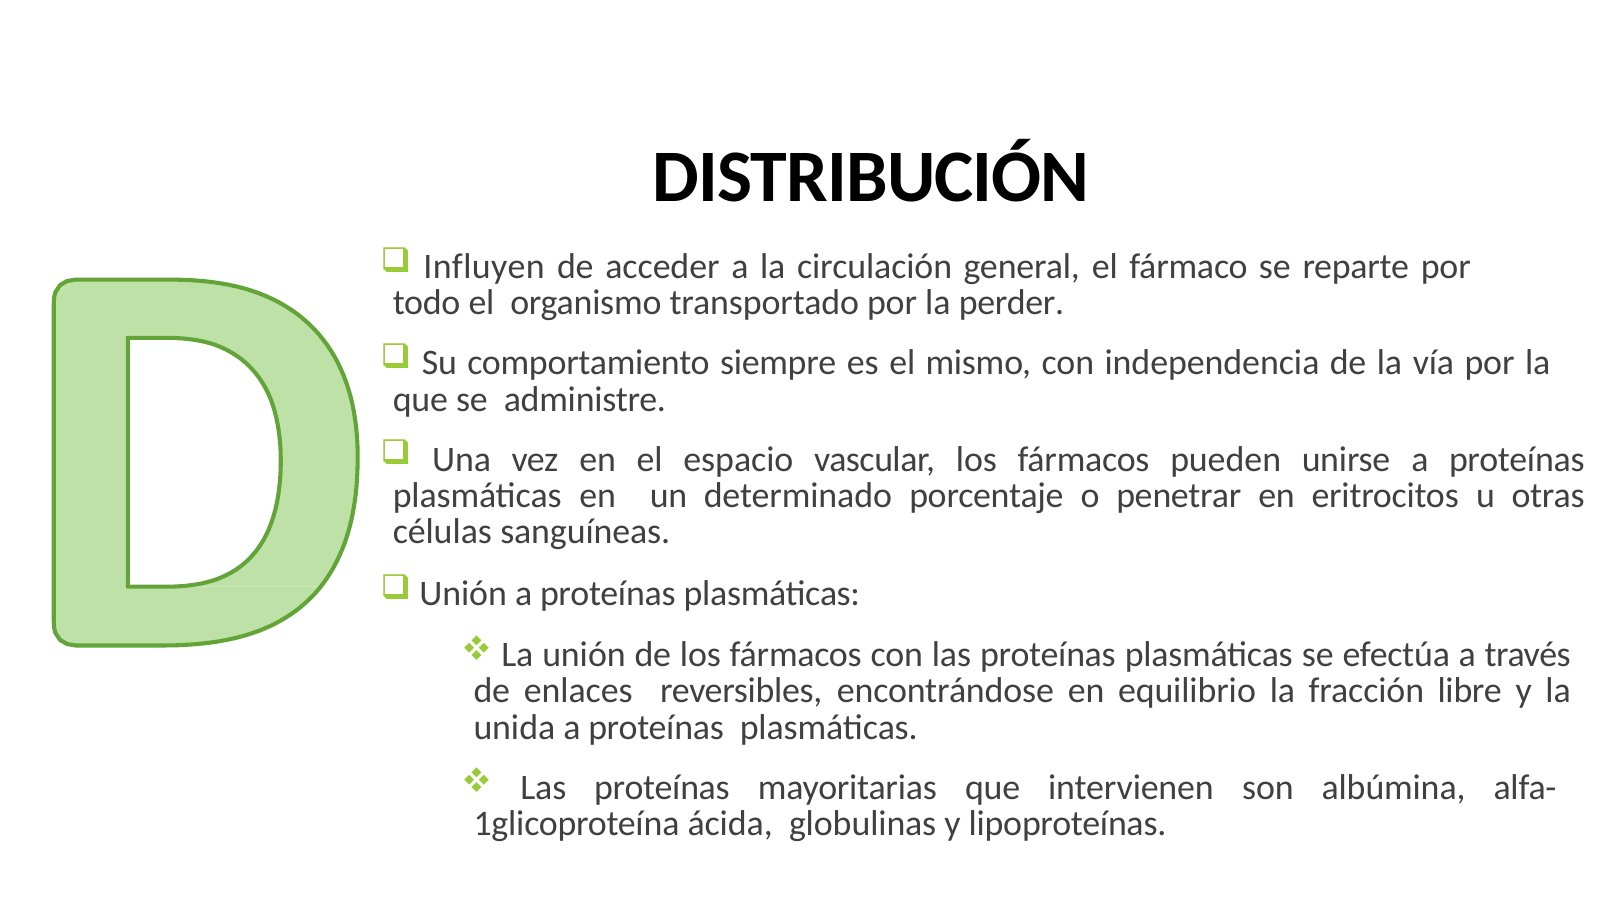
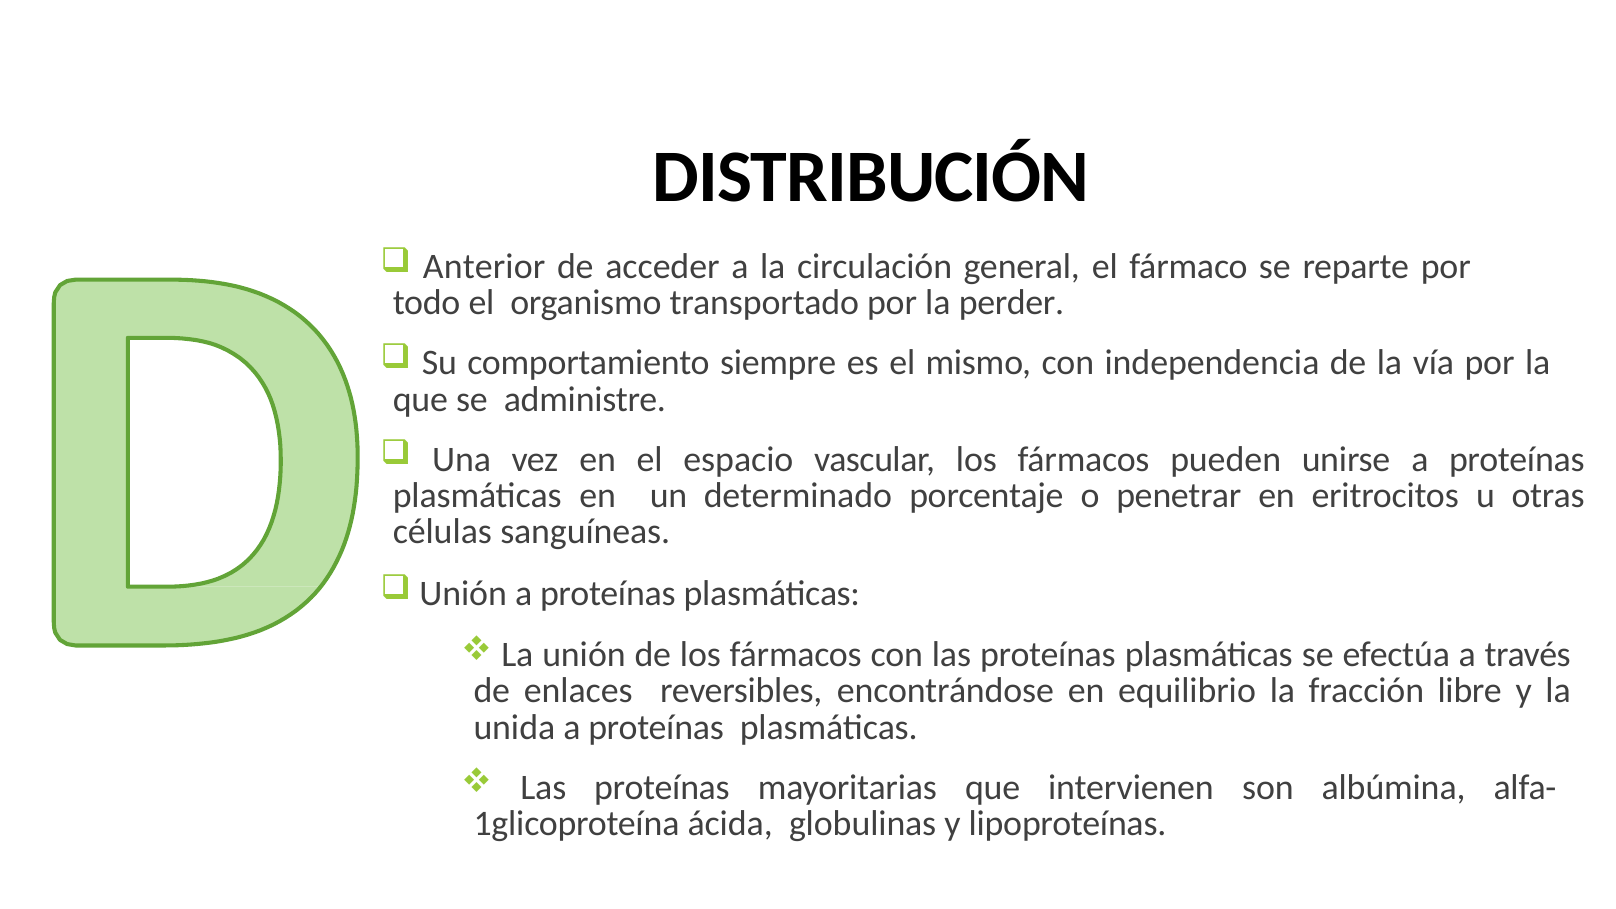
Influyen: Influyen -> Anterior
